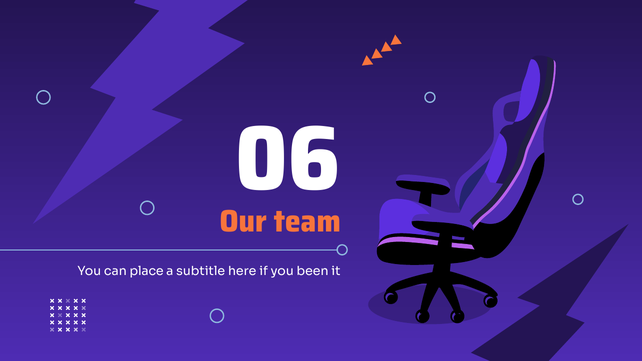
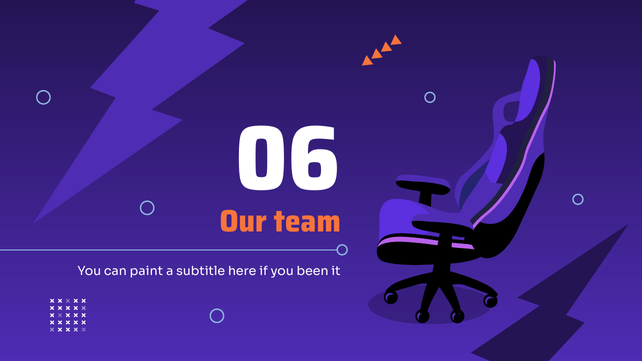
place: place -> paint
